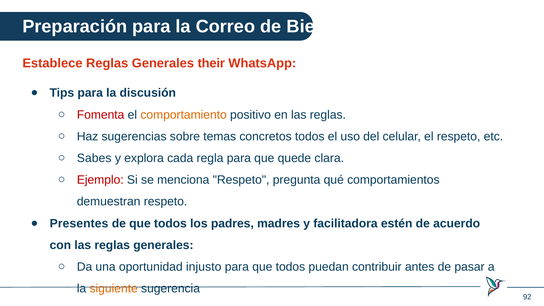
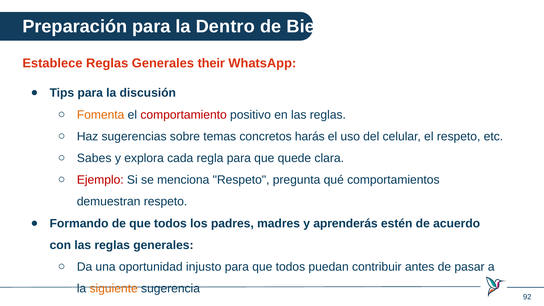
Correo: Correo -> Dentro
Fomenta colour: red -> orange
comportamiento colour: orange -> red
concretos todos: todos -> harás
Presentes: Presentes -> Formando
facilitadora: facilitadora -> aprenderás
